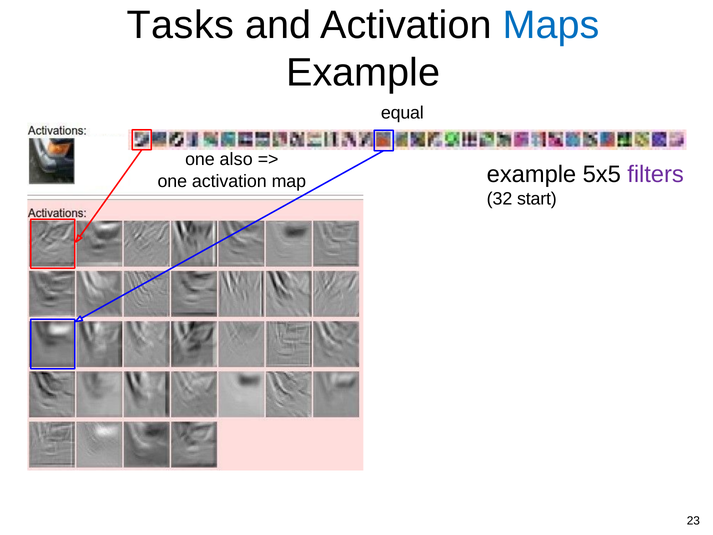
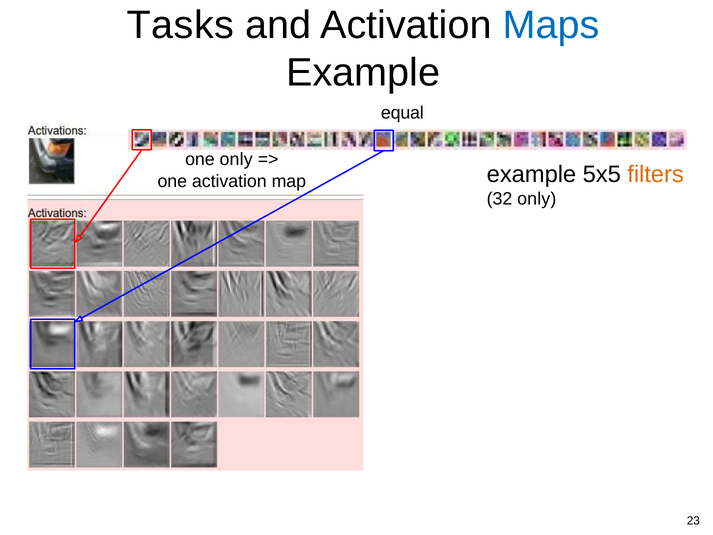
one also: also -> only
filters colour: purple -> orange
32 start: start -> only
